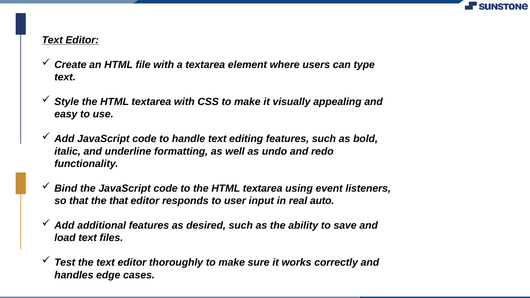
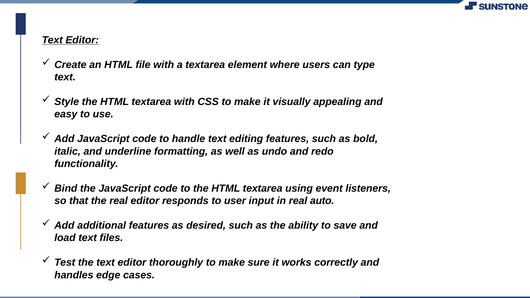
the that: that -> real
